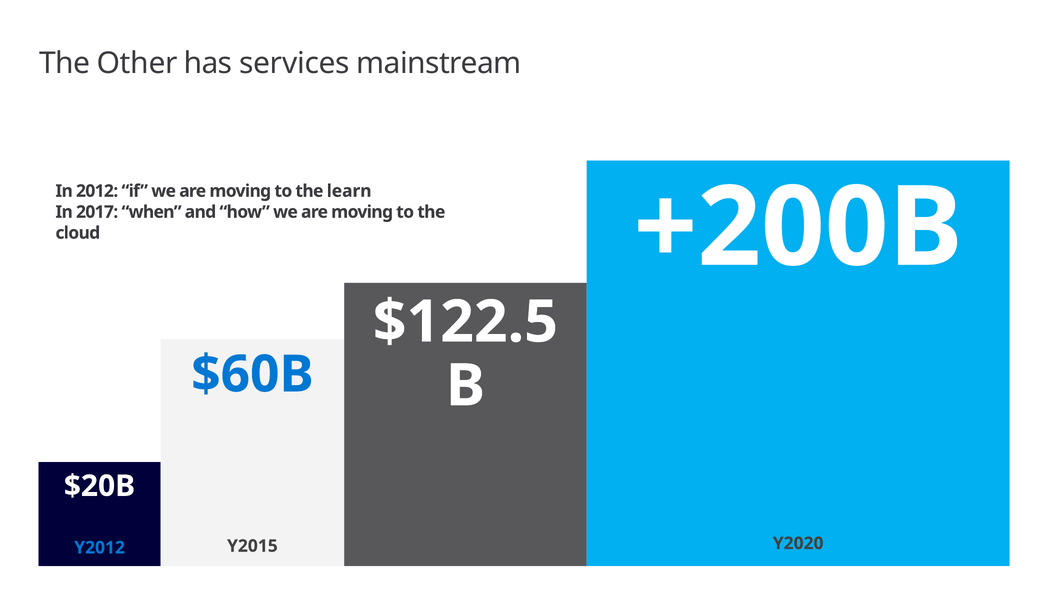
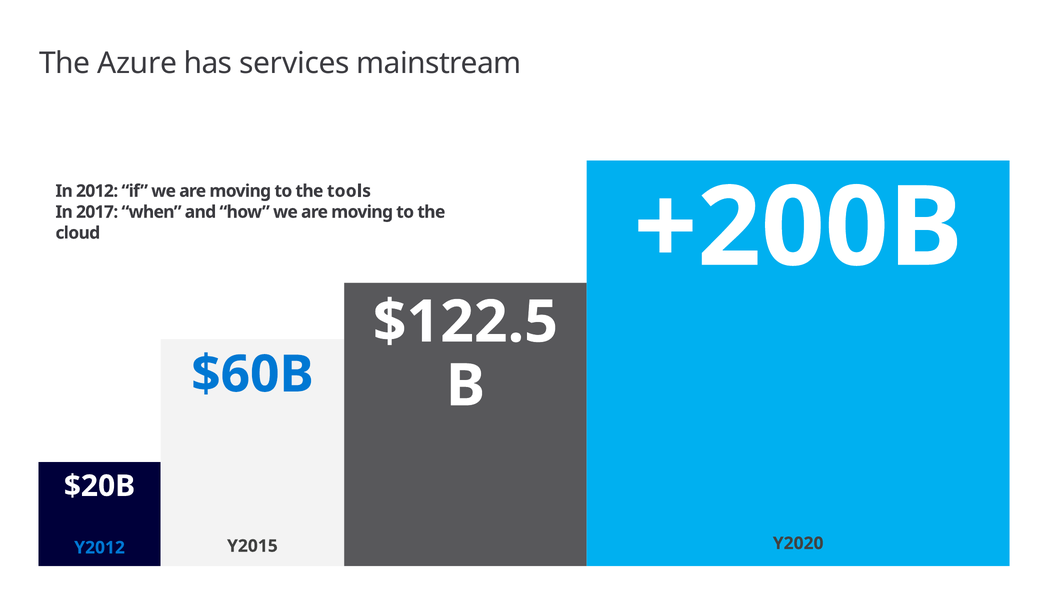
Other: Other -> Azure
learn: learn -> tools
